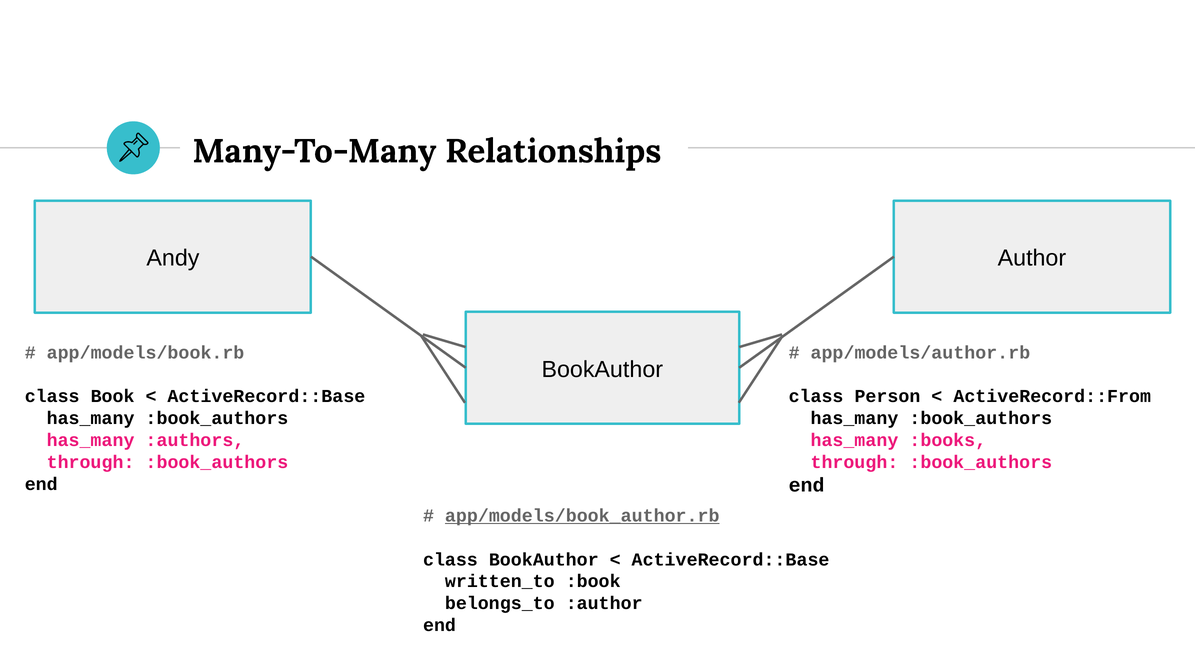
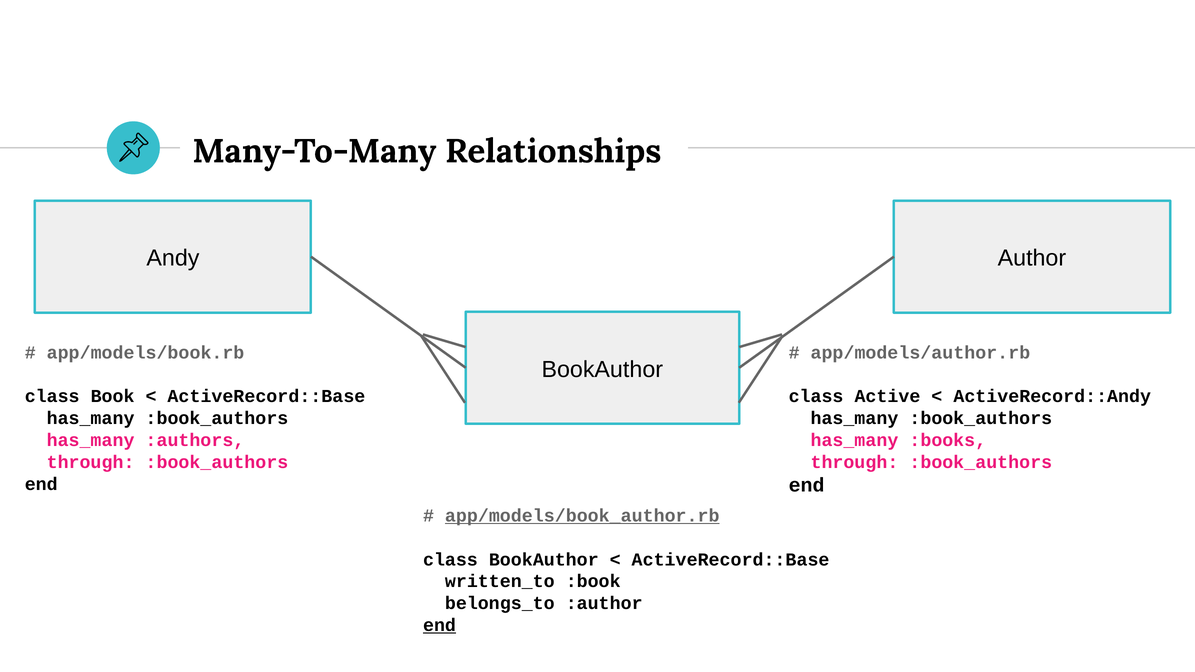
Person: Person -> Active
ActiveRecord::From: ActiveRecord::From -> ActiveRecord::Andy
end at (439, 625) underline: none -> present
